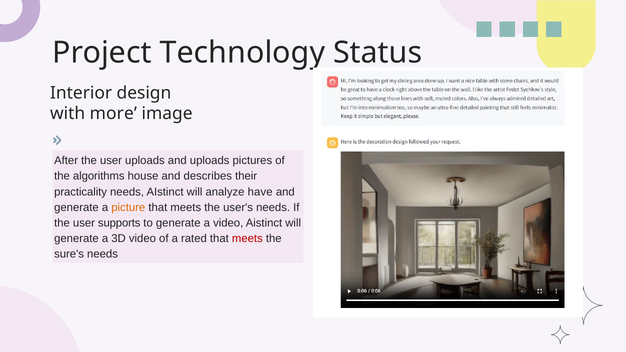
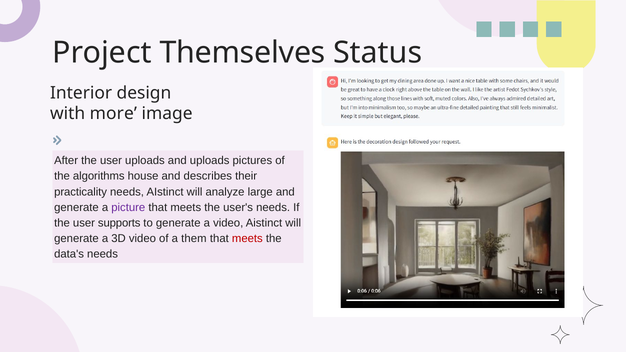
Technology: Technology -> Themselves
have: have -> large
picture colour: orange -> purple
rated: rated -> them
sure's: sure's -> data's
